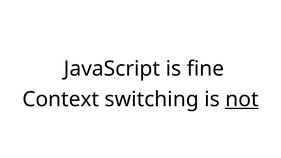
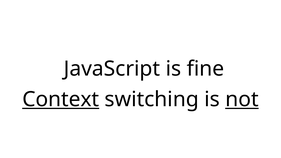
Context underline: none -> present
